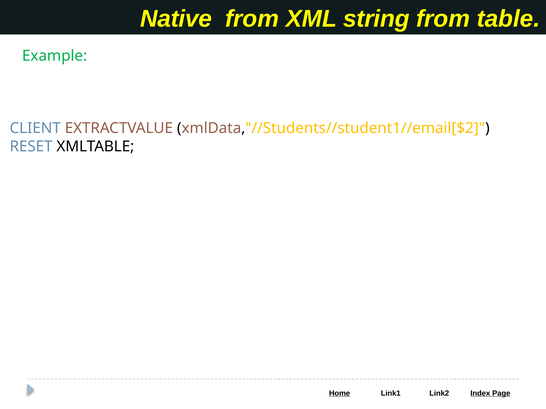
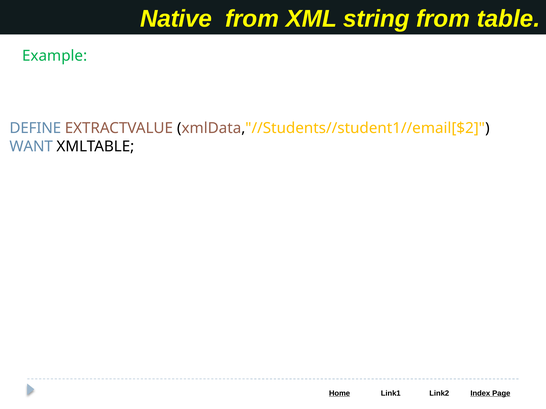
CLIENT: CLIENT -> DEFINE
RESET: RESET -> WANT
